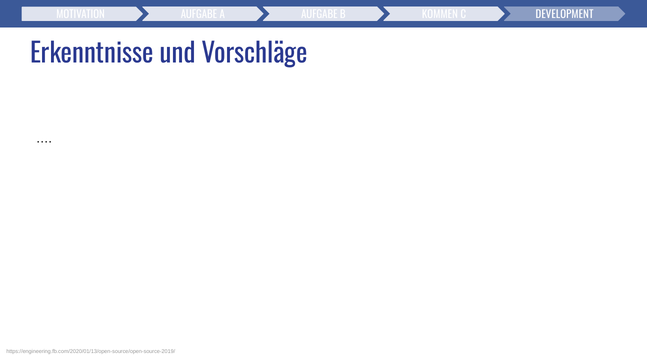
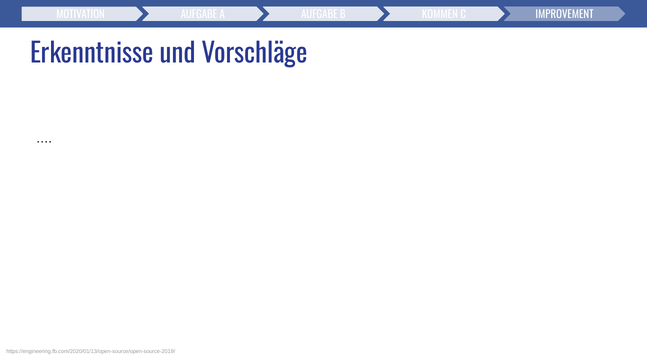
DEVELOPMENT: DEVELOPMENT -> IMPROVEMENT
